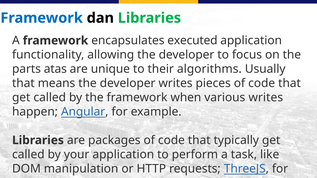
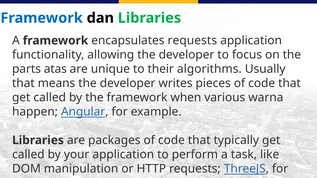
encapsulates executed: executed -> requests
various writes: writes -> warna
